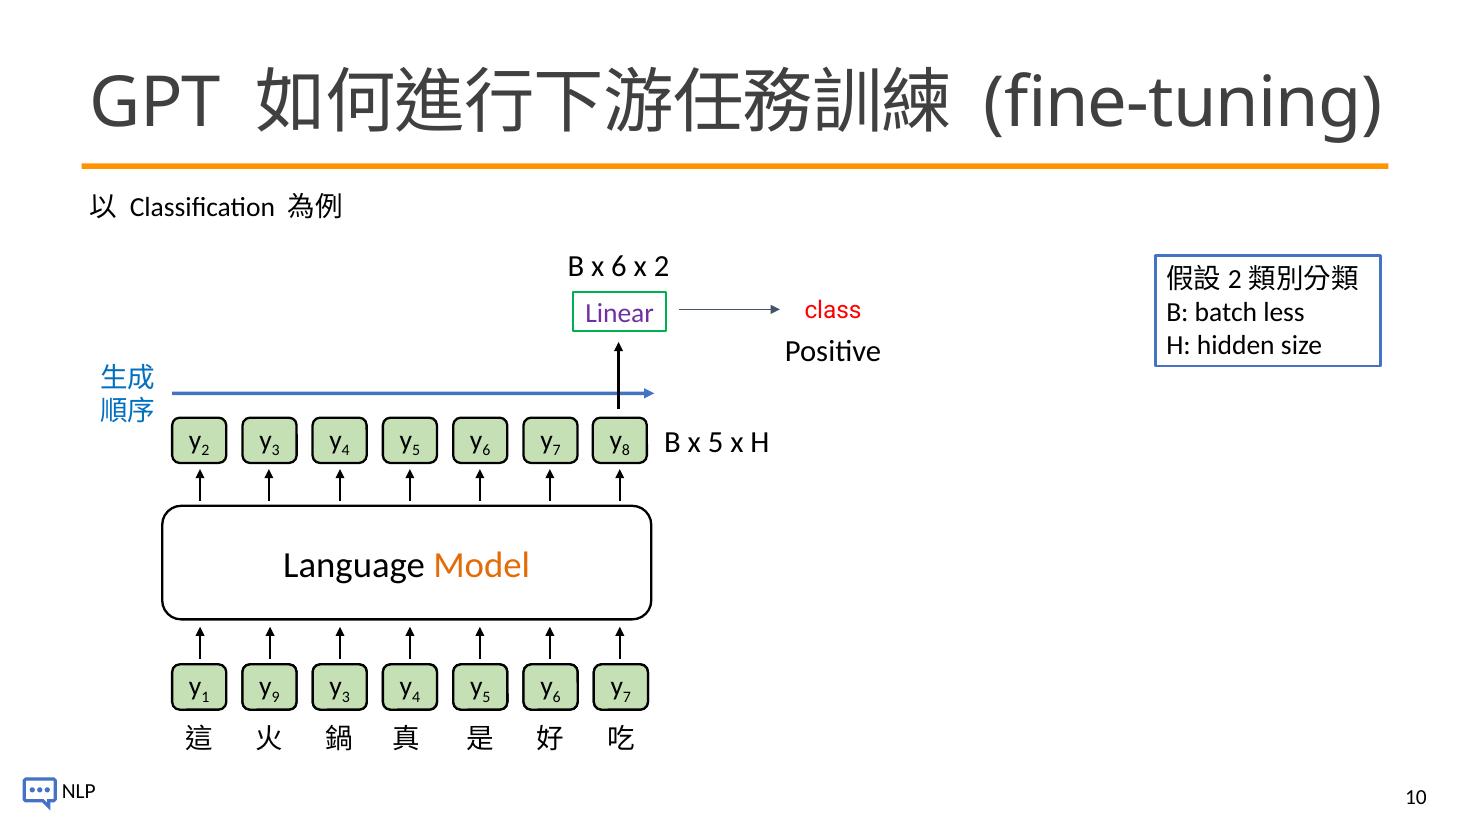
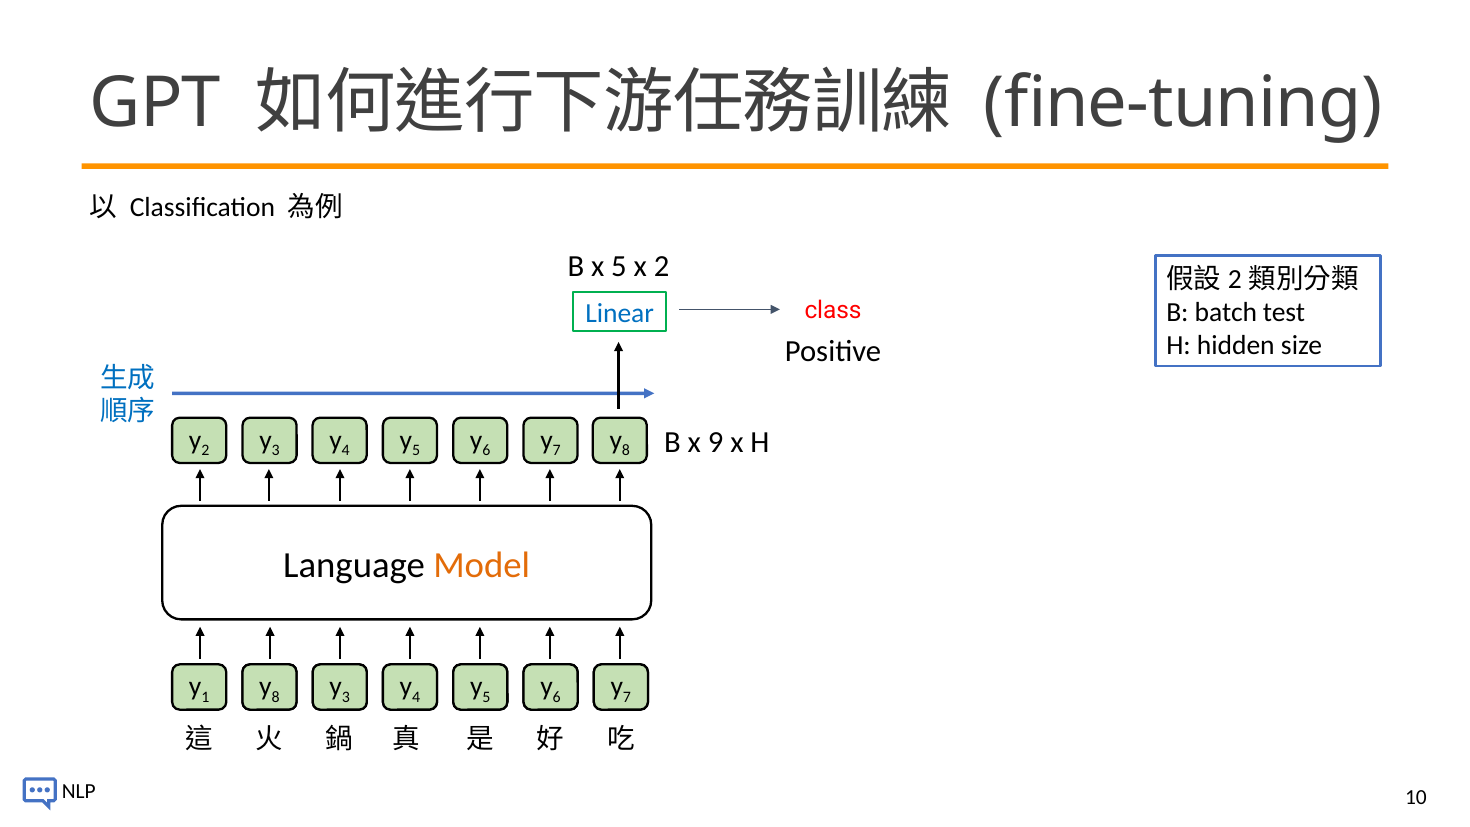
x 6: 6 -> 5
less: less -> test
Linear colour: purple -> blue
x 5: 5 -> 9
9 at (276, 697): 9 -> 8
